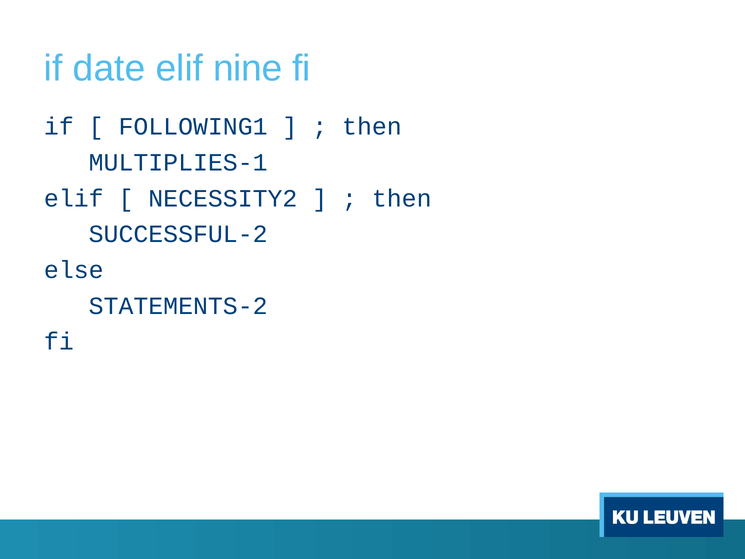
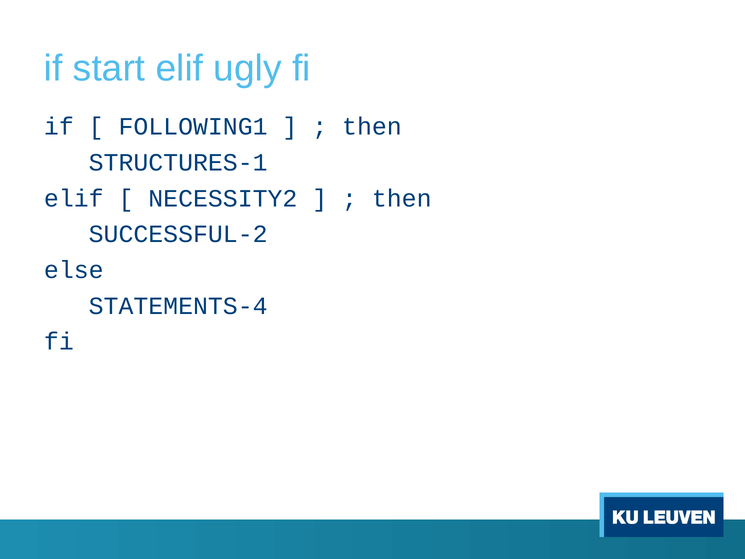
date: date -> start
nine: nine -> ugly
MULTIPLIES-1: MULTIPLIES-1 -> STRUCTURES-1
STATEMENTS-2: STATEMENTS-2 -> STATEMENTS-4
